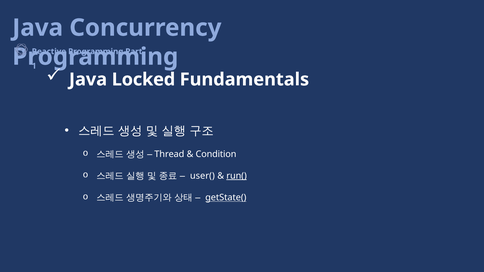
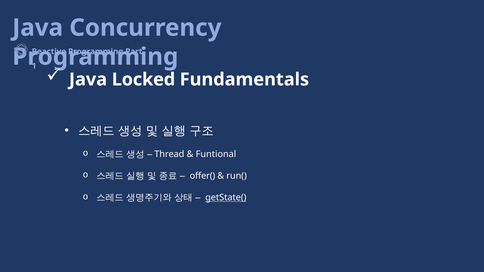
Condition: Condition -> Funtional
user(: user( -> offer(
run( underline: present -> none
